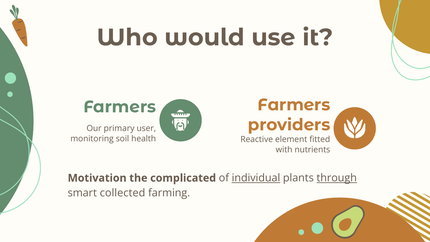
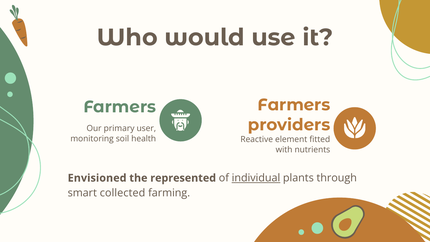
Motivation: Motivation -> Envisioned
complicated: complicated -> represented
through underline: present -> none
